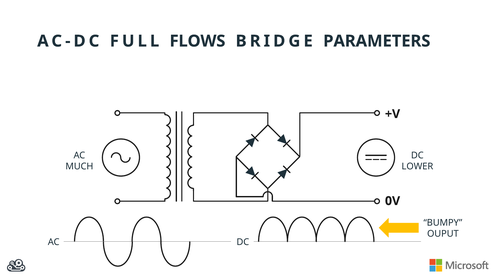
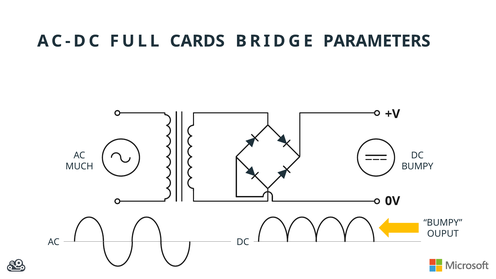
FLOWS: FLOWS -> CARDS
LOWER at (417, 166): LOWER -> BUMPY
